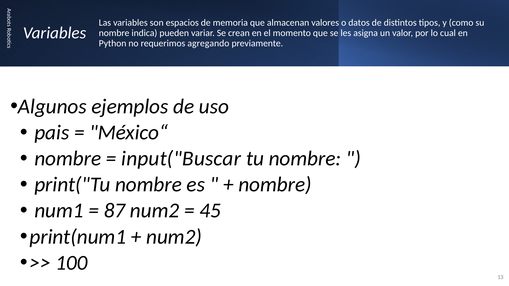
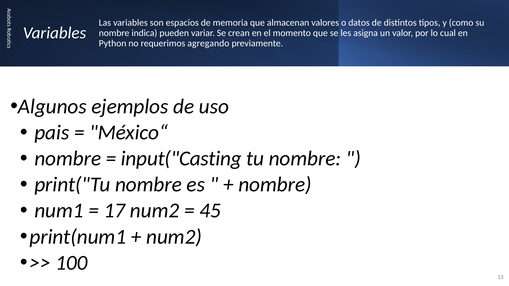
input("Buscar: input("Buscar -> input("Casting
87: 87 -> 17
